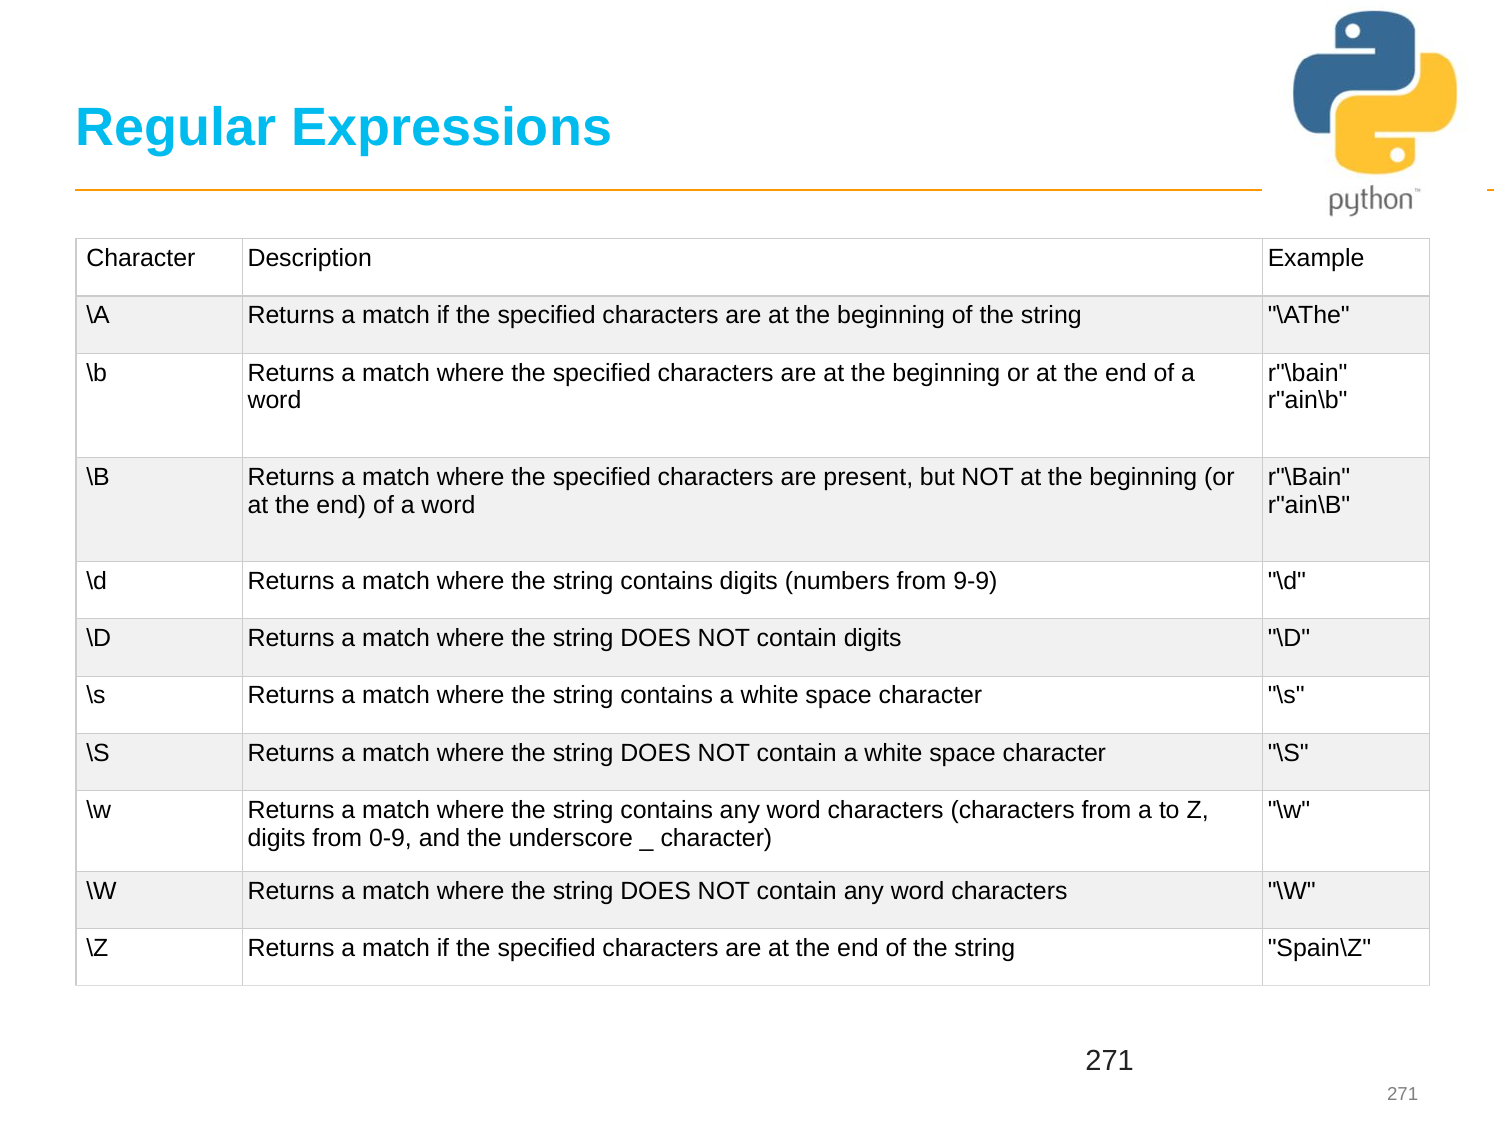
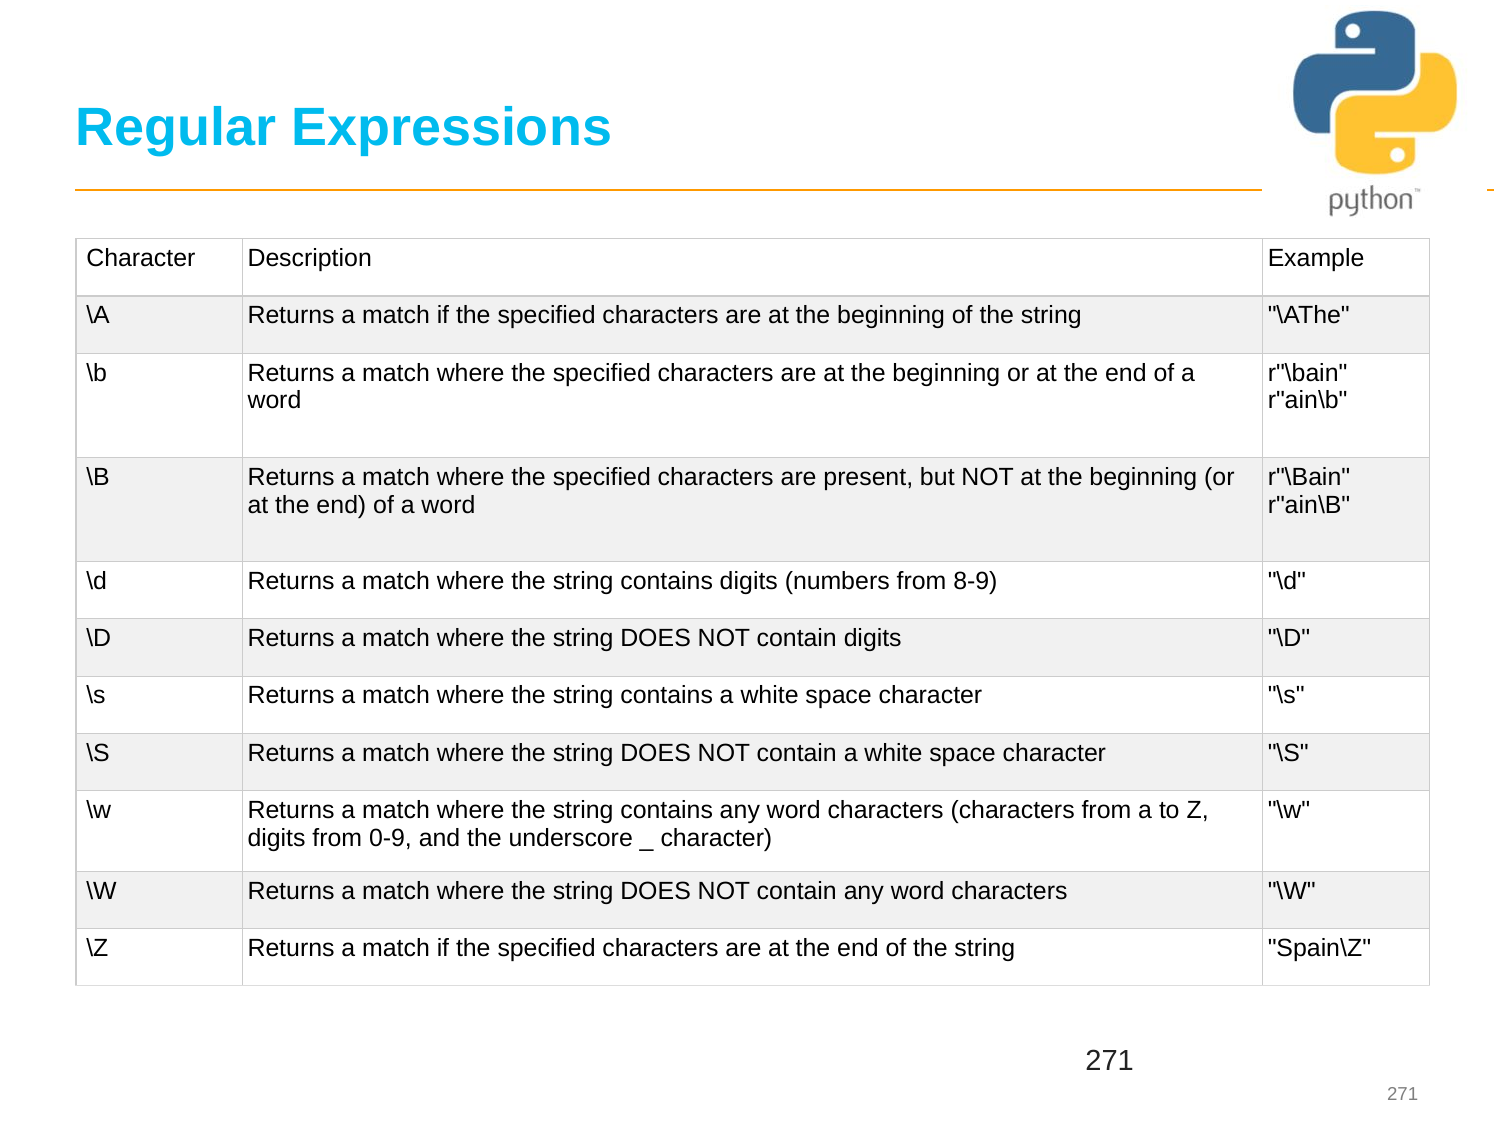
9-9: 9-9 -> 8-9
